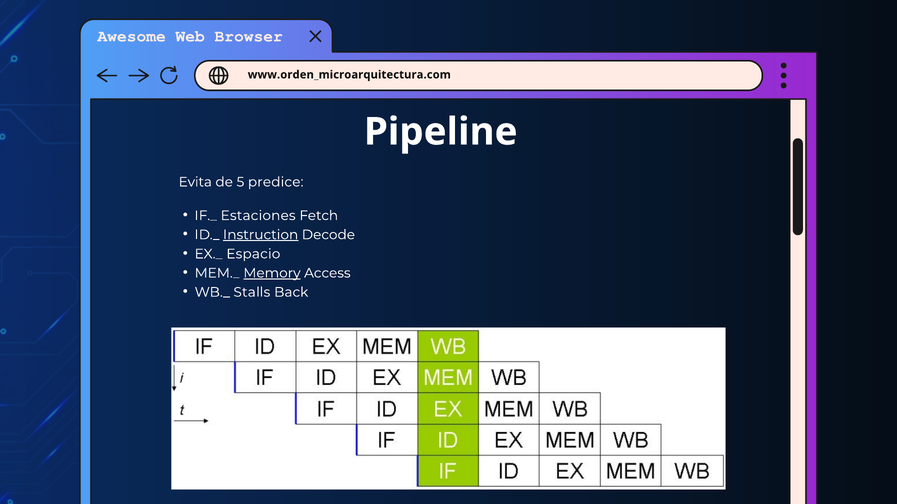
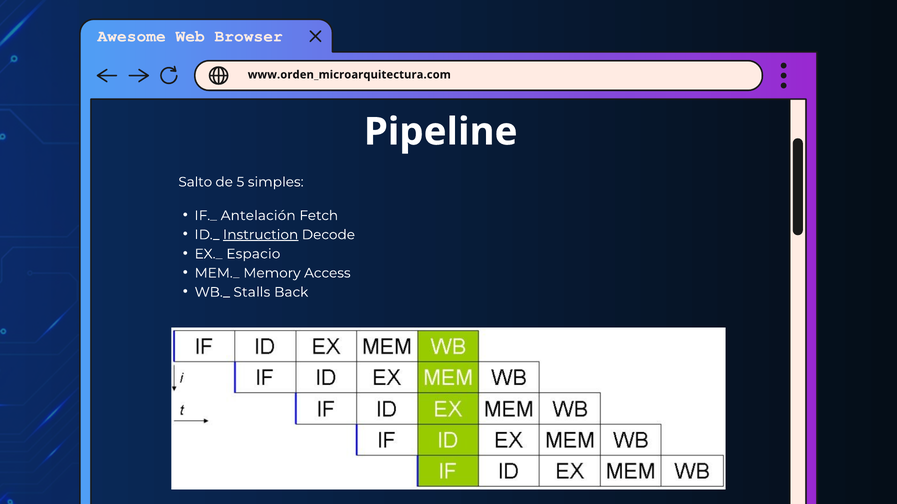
Evita: Evita -> Salto
predice: predice -> simples
Estaciones: Estaciones -> Antelación
Memory underline: present -> none
